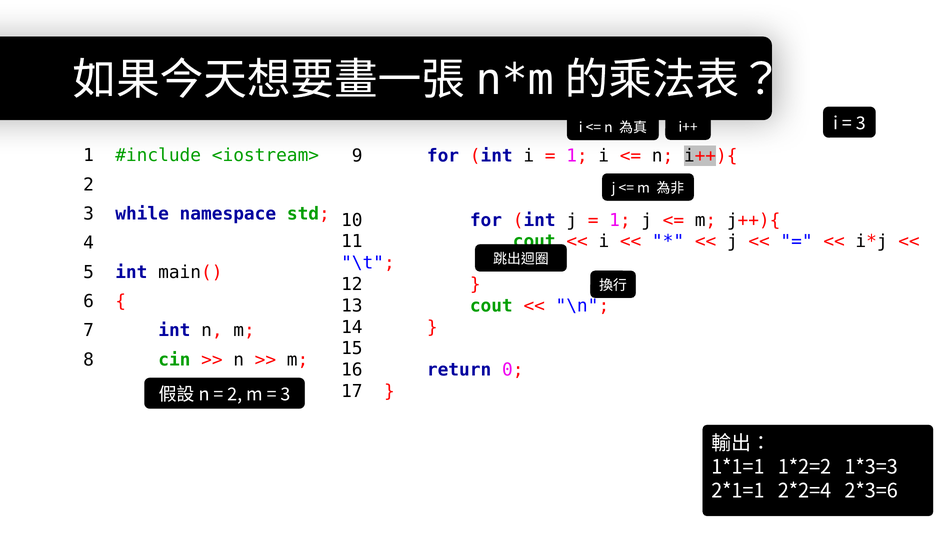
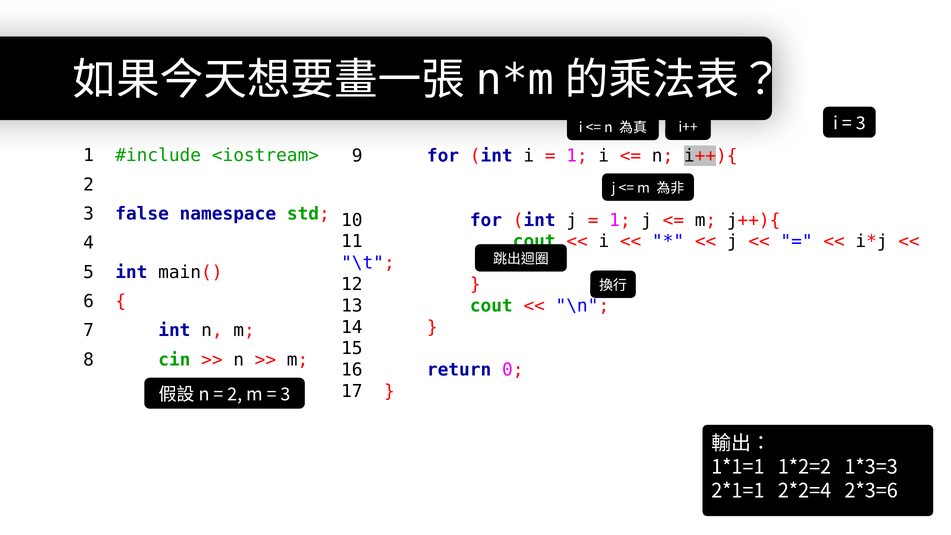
while: while -> false
